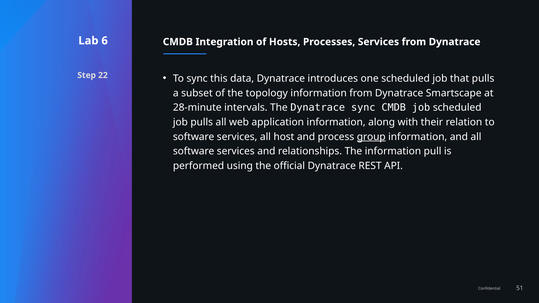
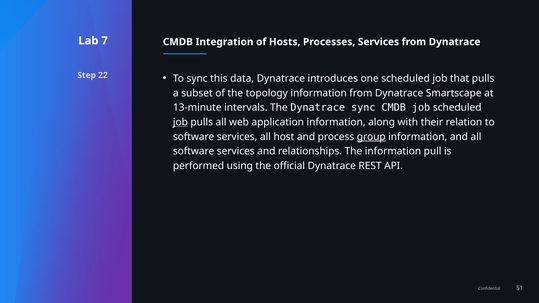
6: 6 -> 7
28-minute: 28-minute -> 13-minute
job at (180, 122) underline: none -> present
